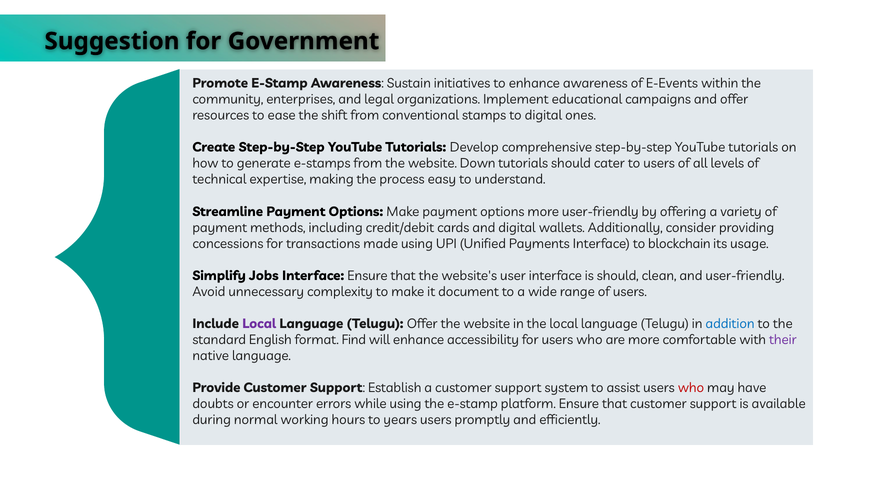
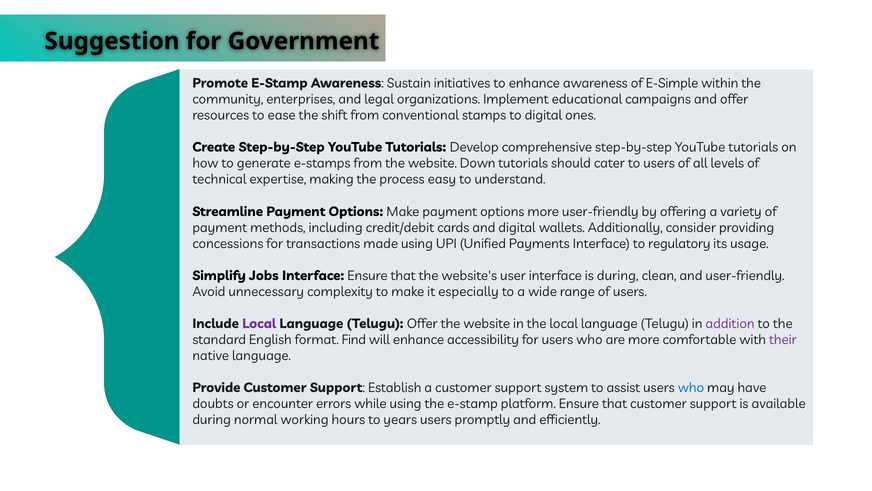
E-Events: E-Events -> E-Simple
blockchain: blockchain -> regulatory
is should: should -> during
document: document -> especially
addition colour: blue -> purple
who at (691, 387) colour: red -> blue
